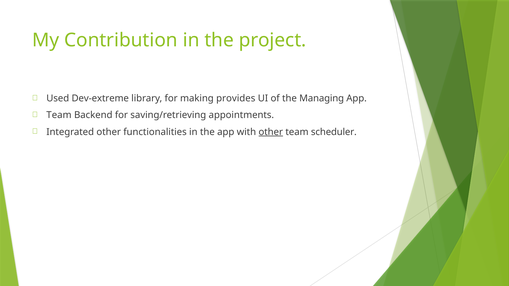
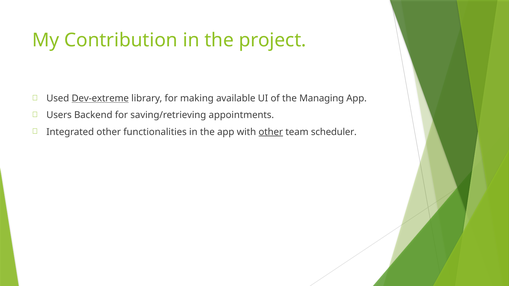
Dev-extreme underline: none -> present
provides: provides -> available
Team at (59, 115): Team -> Users
